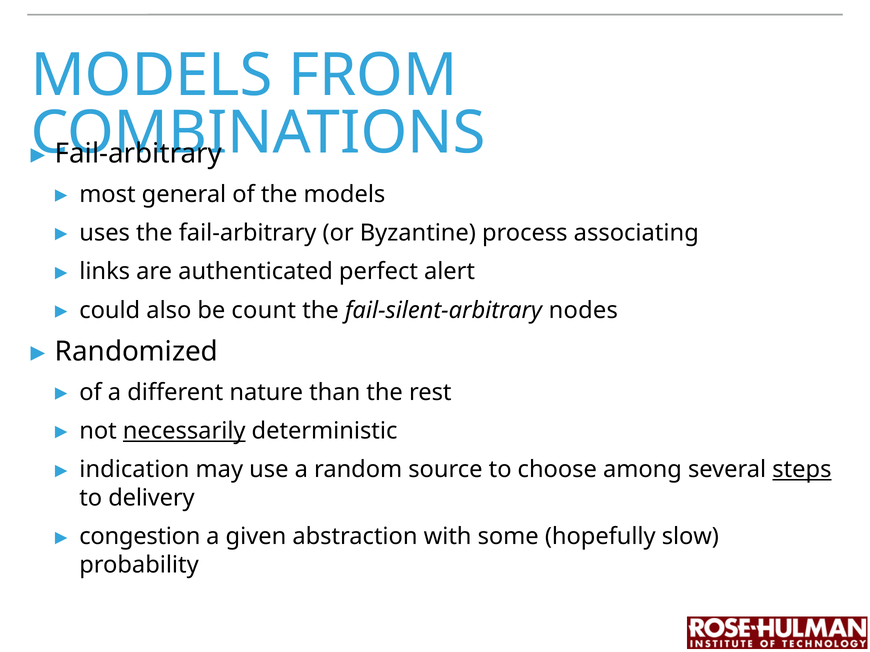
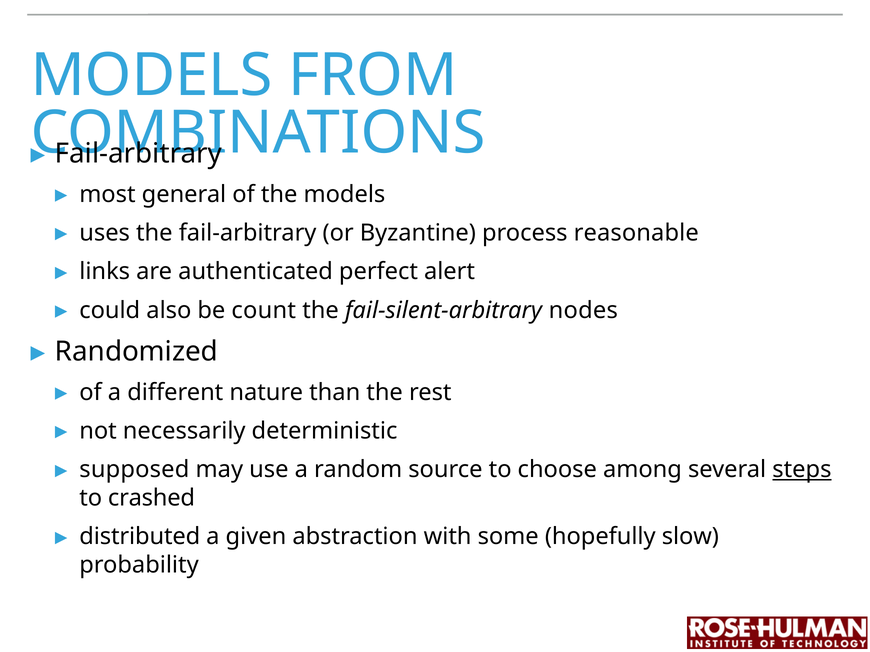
associating: associating -> reasonable
necessarily underline: present -> none
indication: indication -> supposed
delivery: delivery -> crashed
congestion: congestion -> distributed
